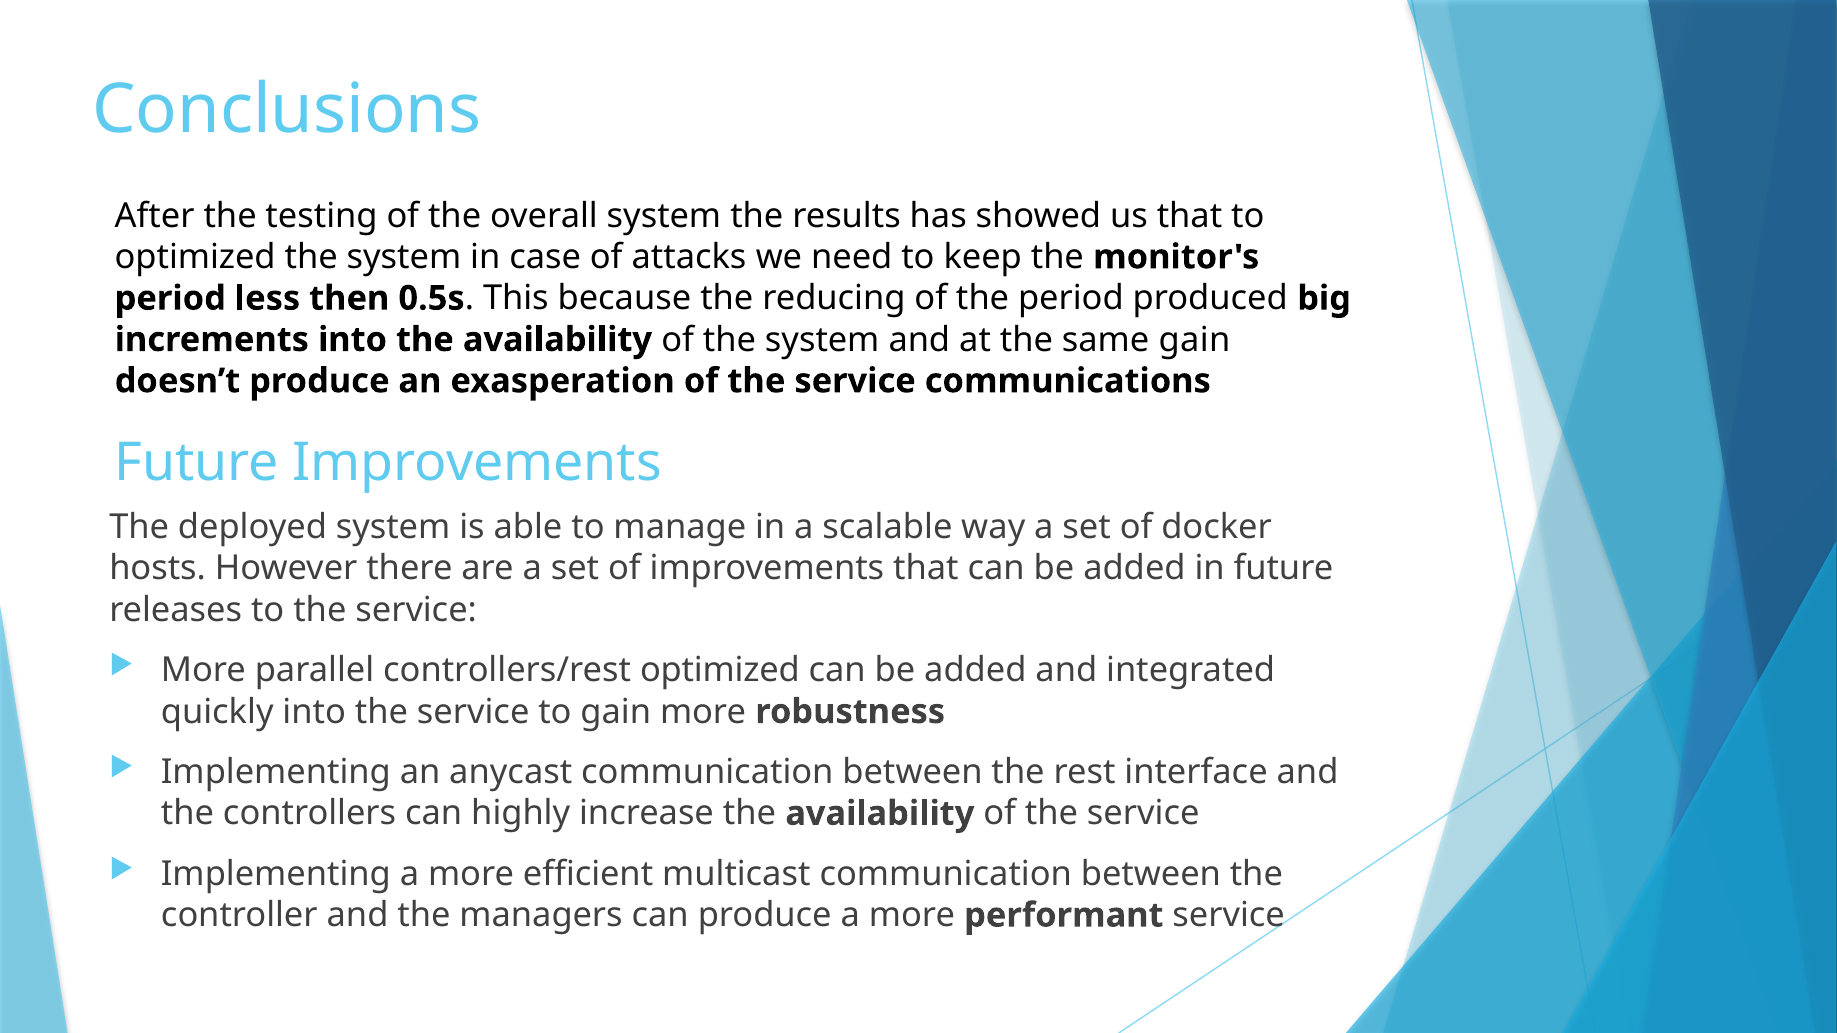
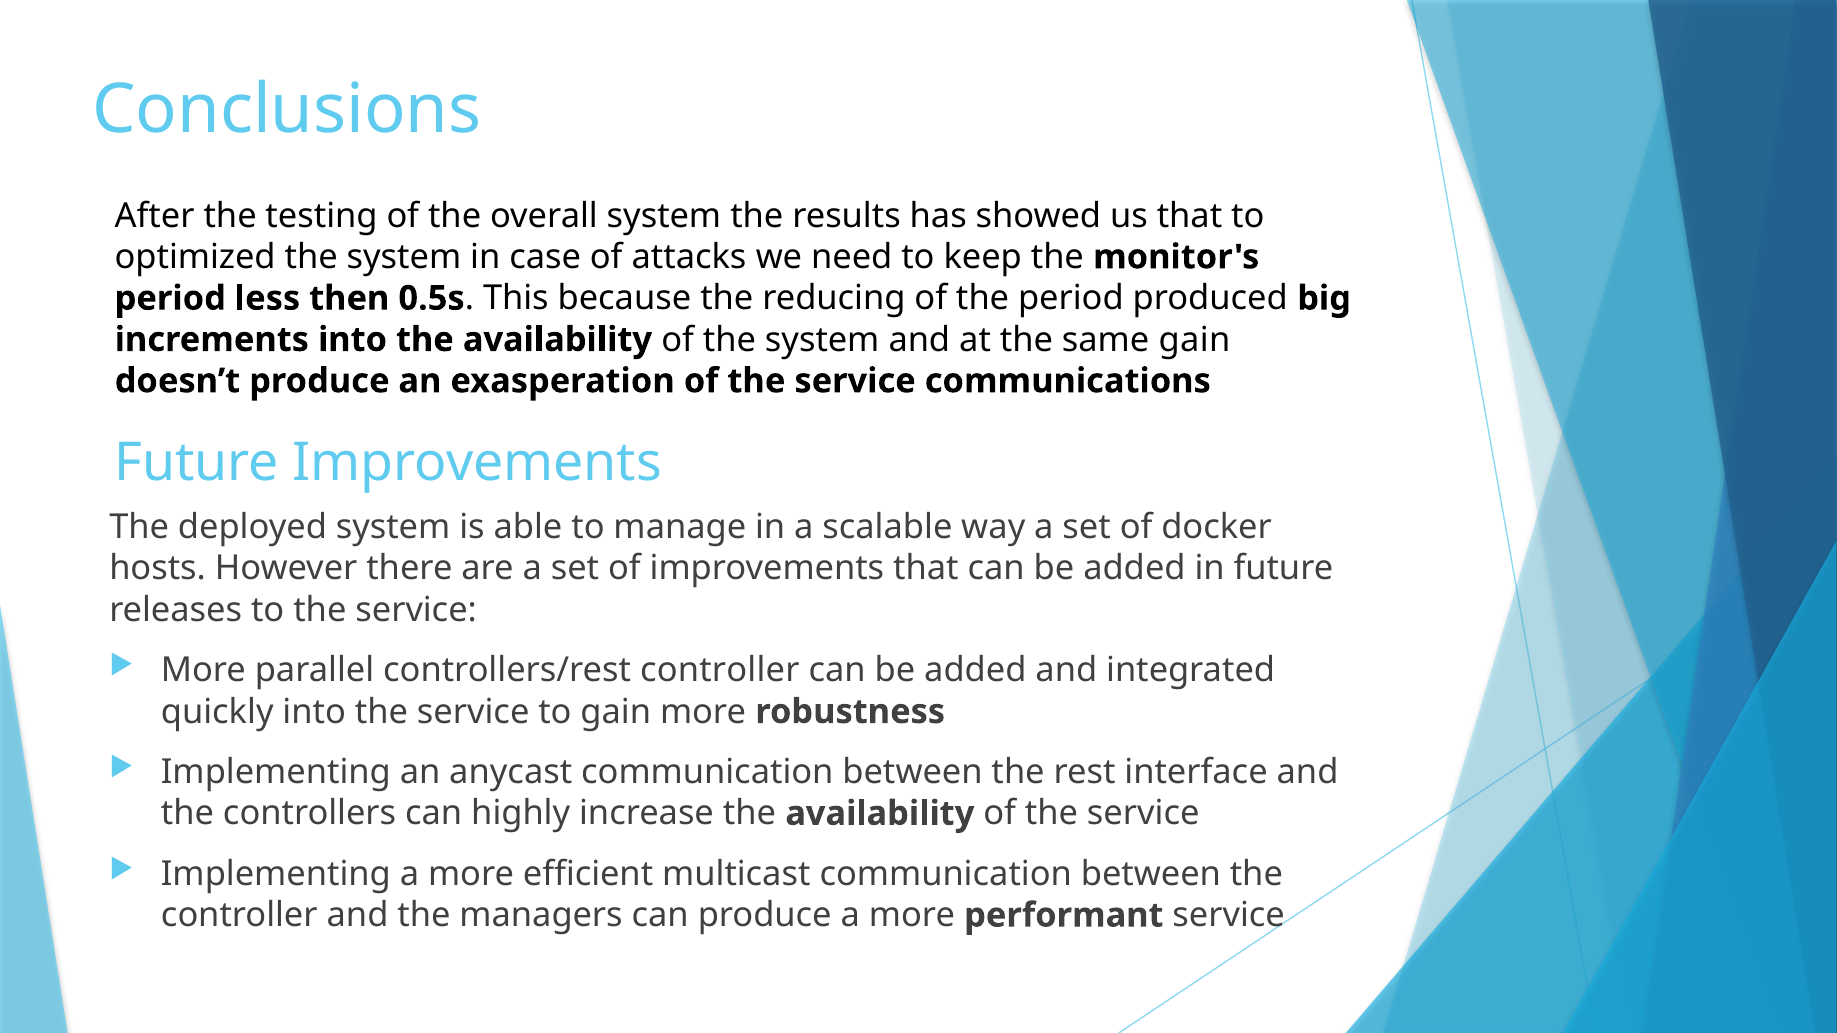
controllers/rest optimized: optimized -> controller
